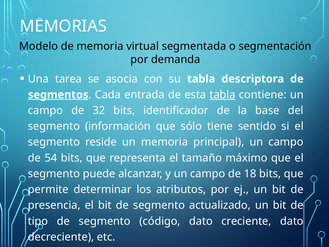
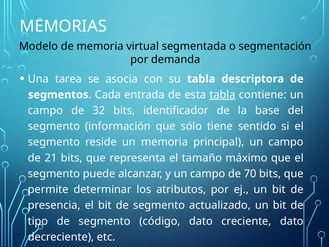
segmentos underline: present -> none
54: 54 -> 21
18: 18 -> 70
